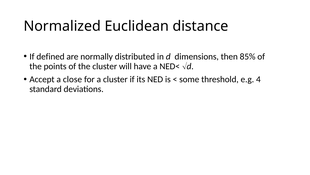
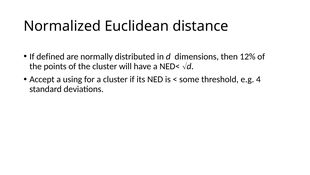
85%: 85% -> 12%
close: close -> using
